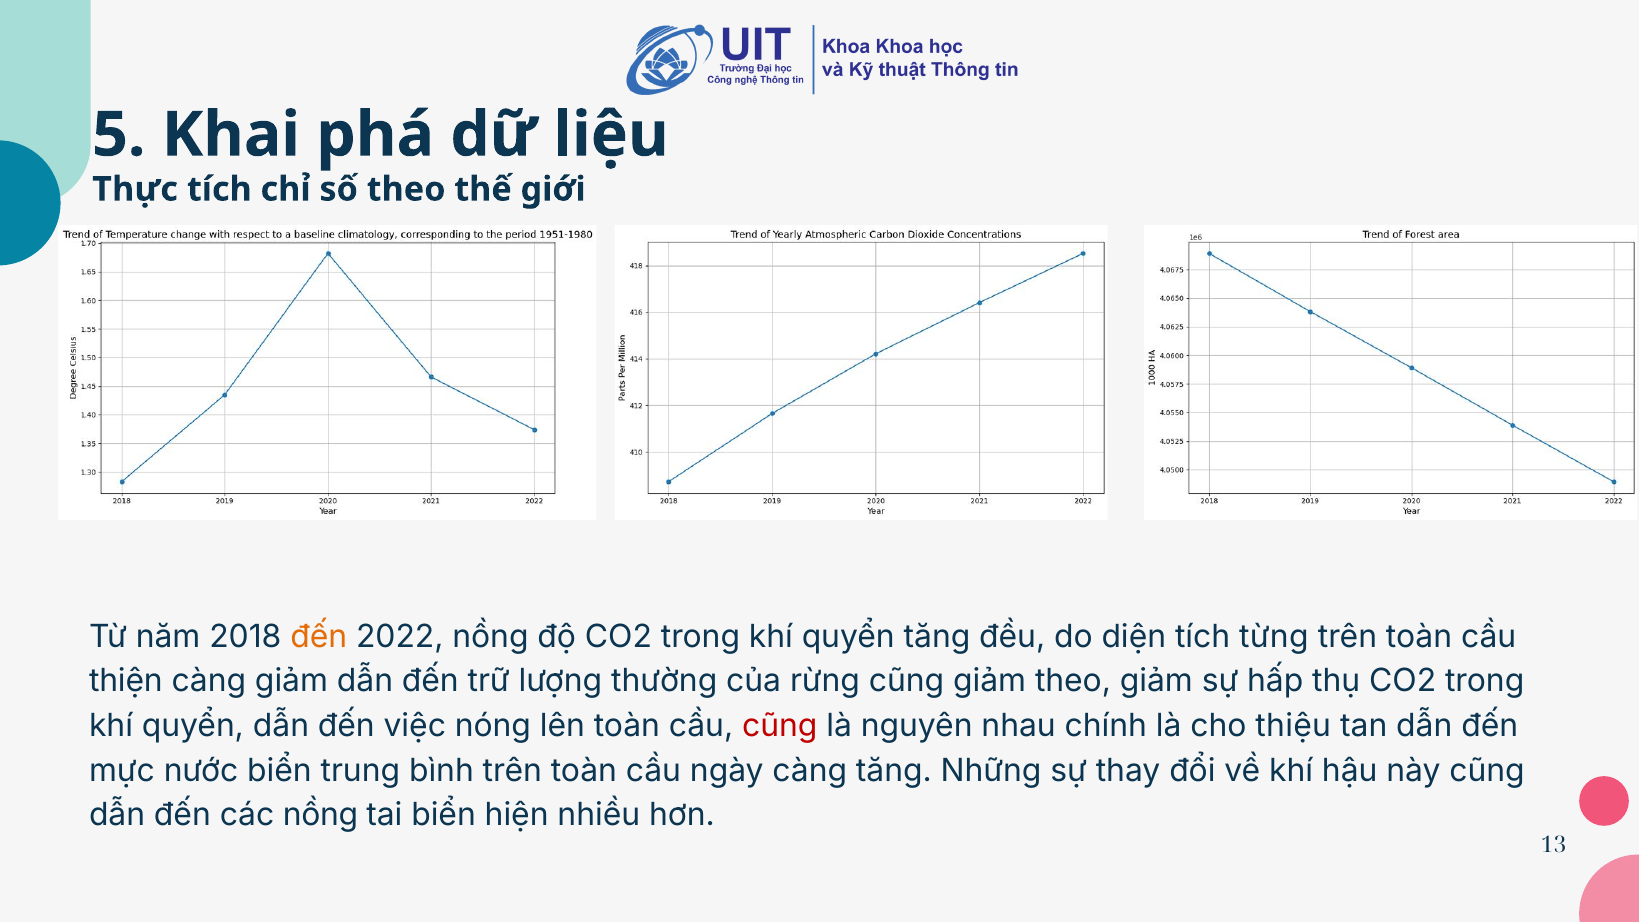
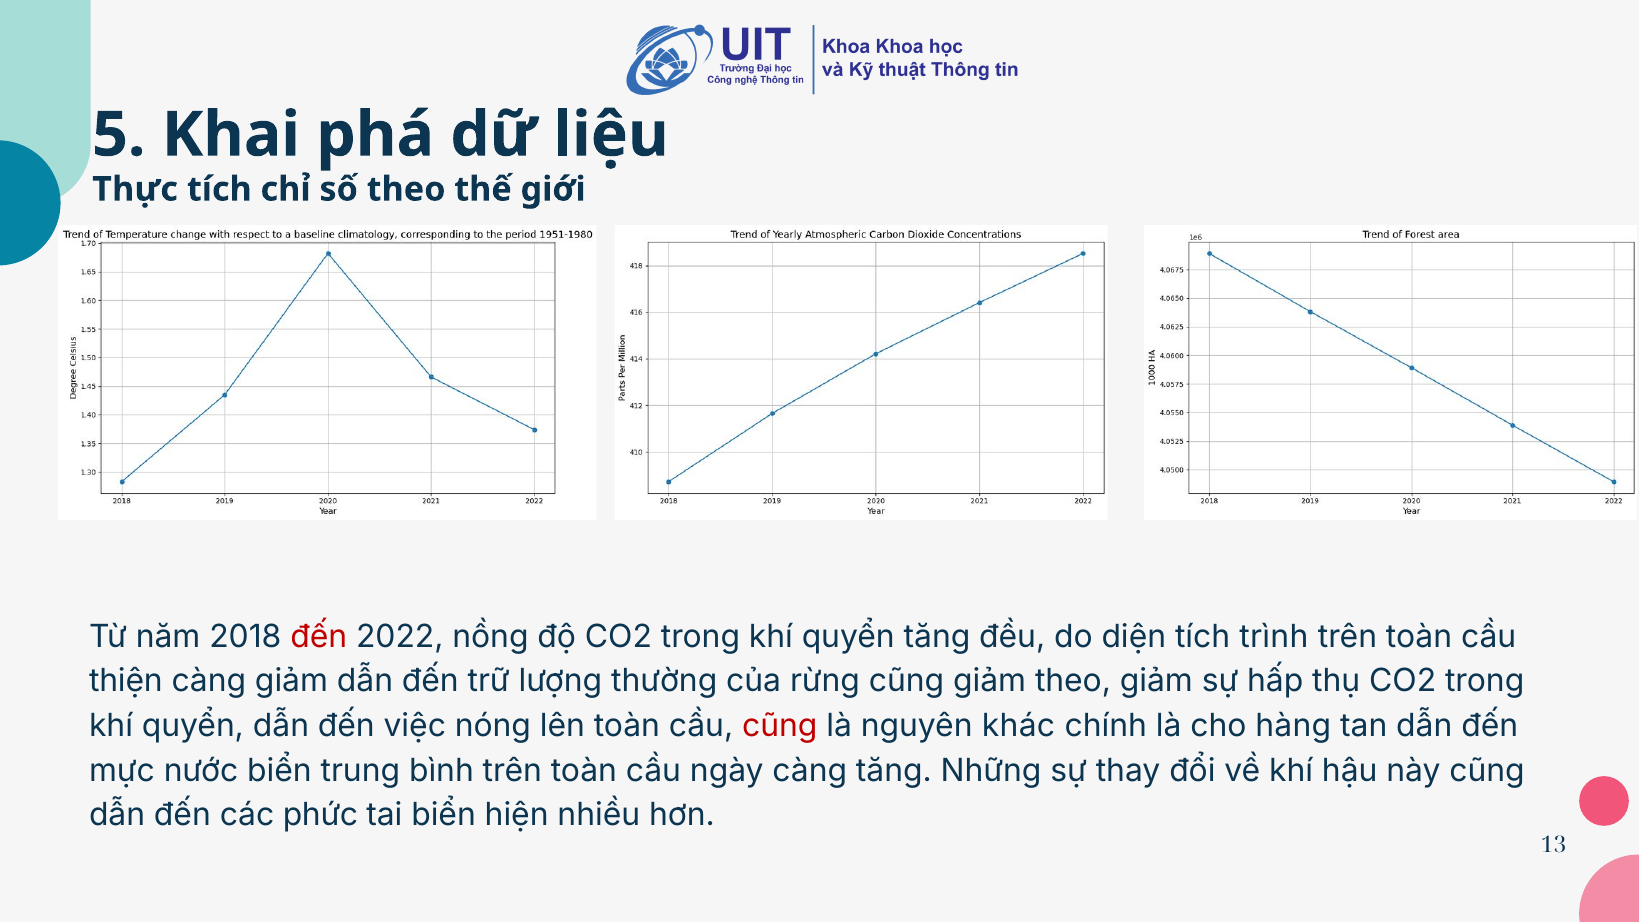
đến at (319, 637) colour: orange -> red
từng: từng -> trình
nhau: nhau -> khác
thiệu: thiệu -> hàng
các nồng: nồng -> phức
